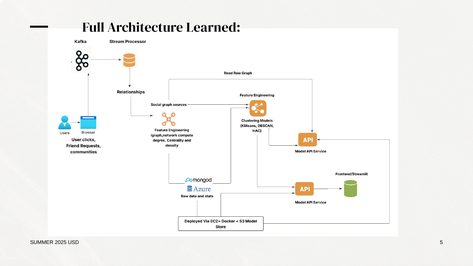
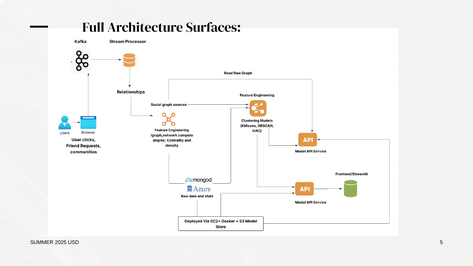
Learned: Learned -> Surfaces
